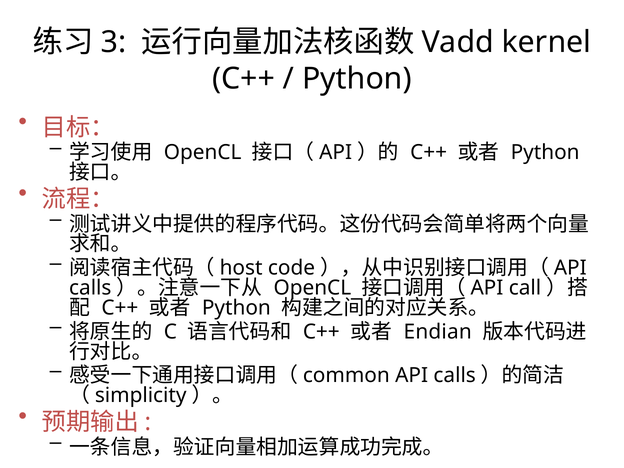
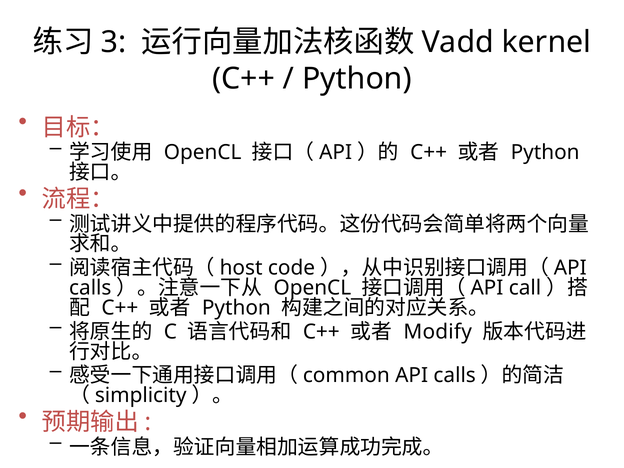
Endian: Endian -> Modify
